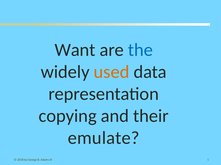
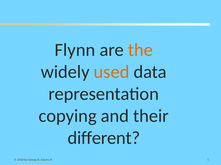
Want: Want -> Flynn
the colour: blue -> orange
emulate: emulate -> different
